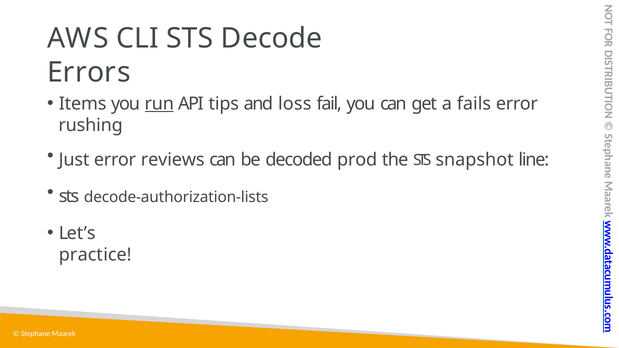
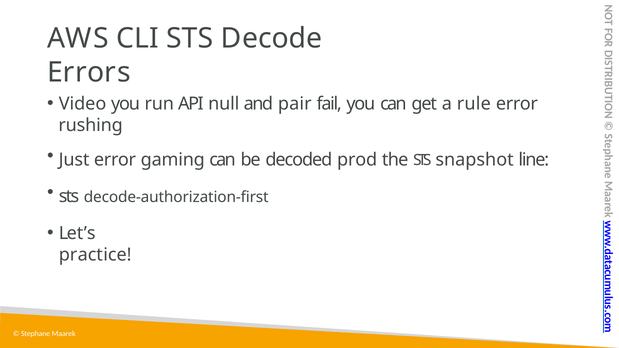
Items: Items -> Video
run underline: present -> none
tips: tips -> null
loss: loss -> pair
fails: fails -> rule
reviews: reviews -> gaming
decode-authorization-lists: decode-authorization-lists -> decode-authorization-first
